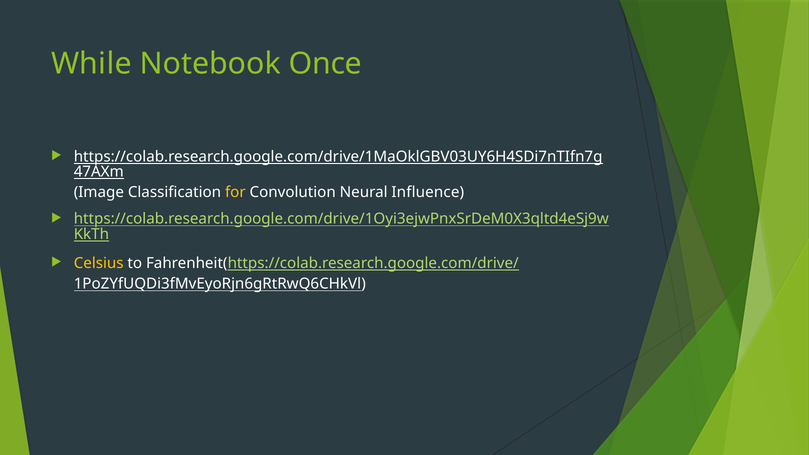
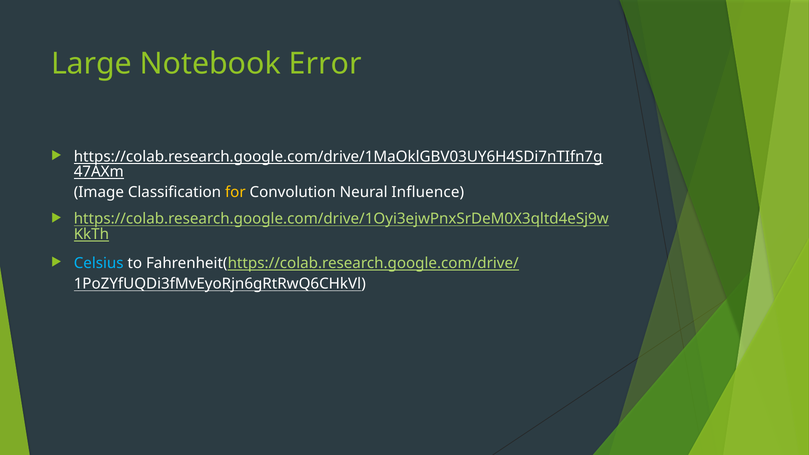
While: While -> Large
Once: Once -> Error
Celsius colour: yellow -> light blue
